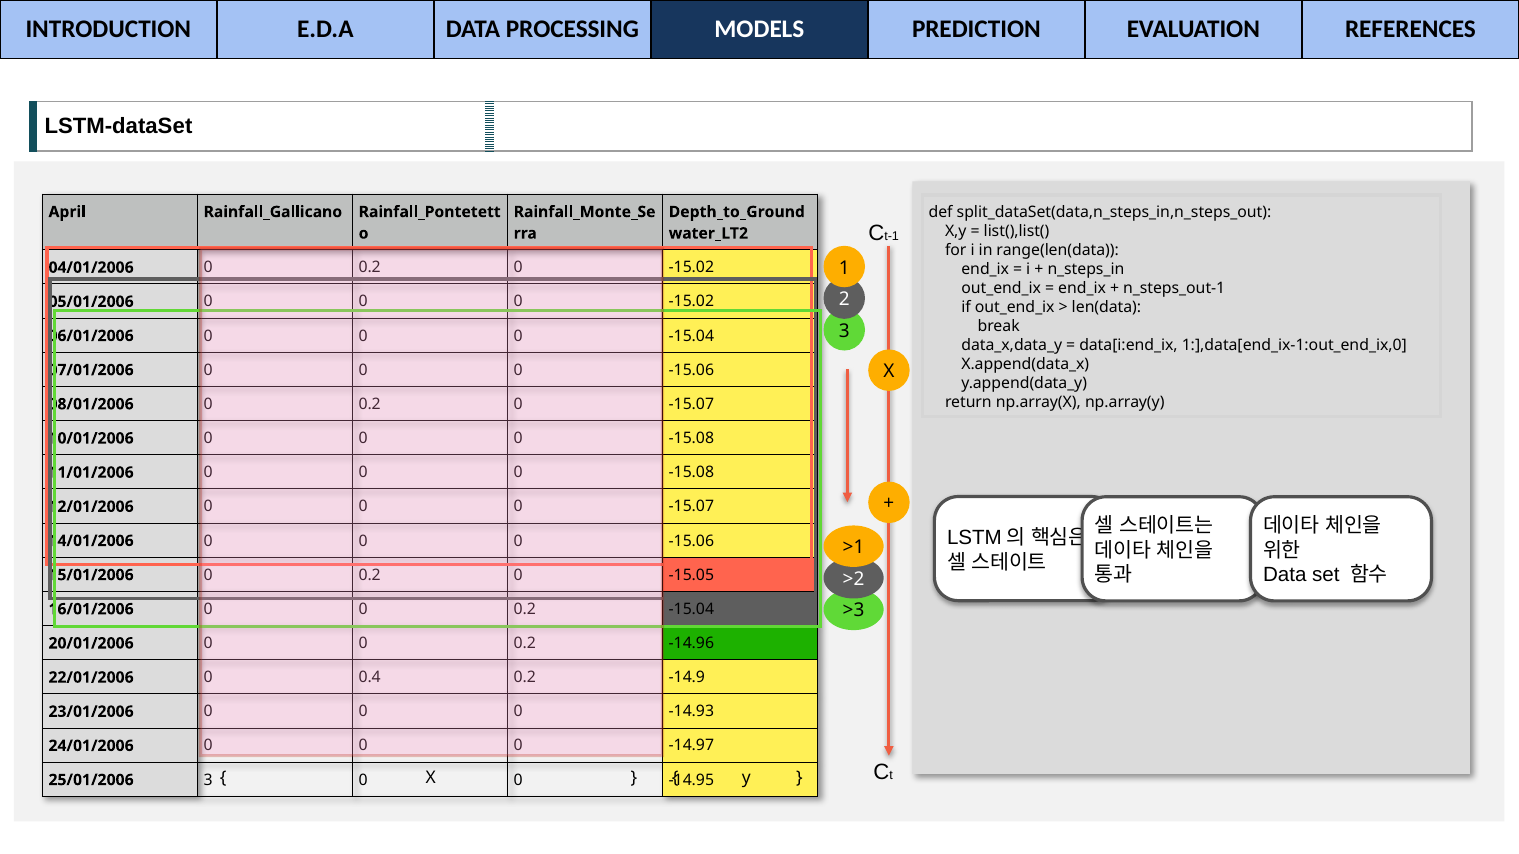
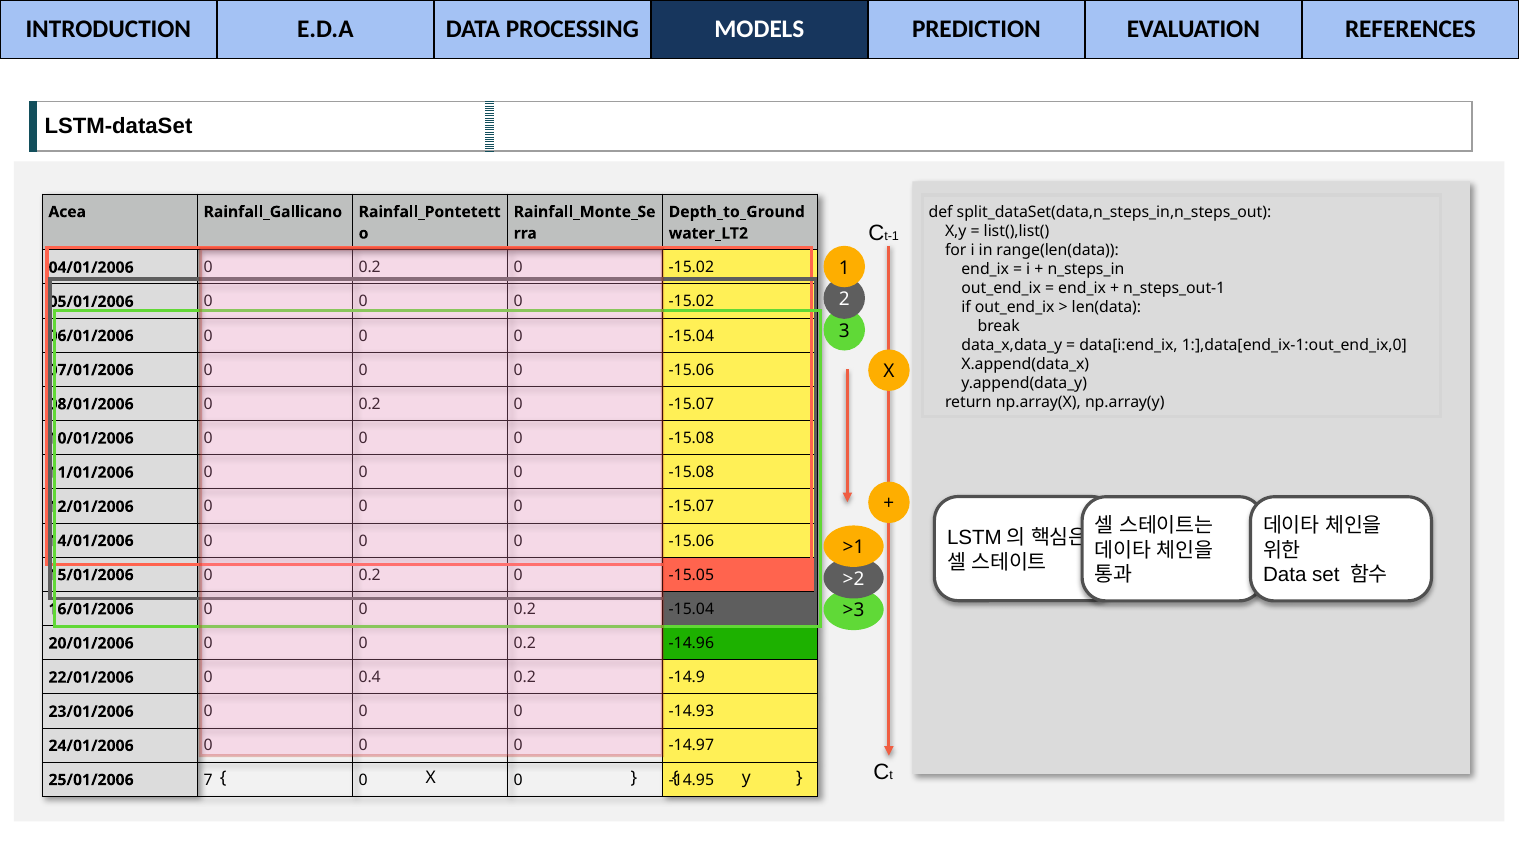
April: April -> Acea
25/01/2006 3: 3 -> 7
